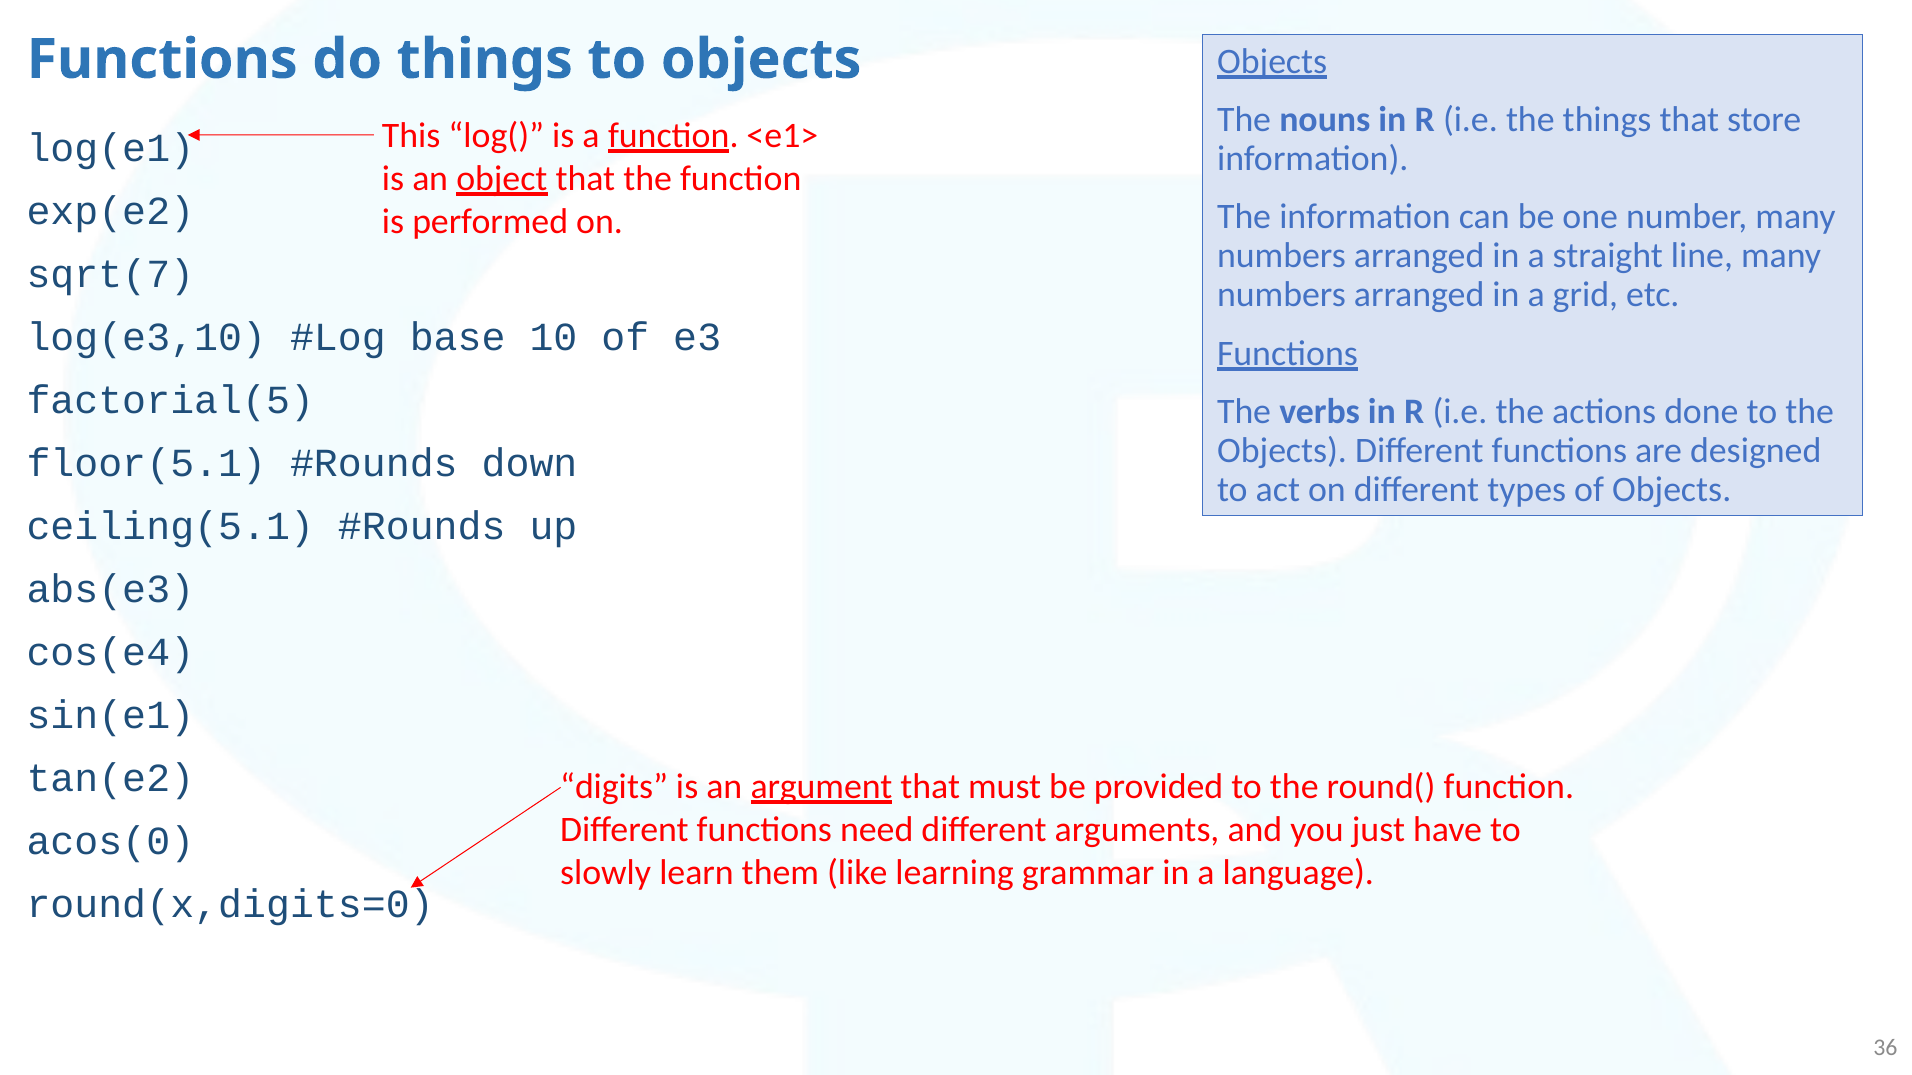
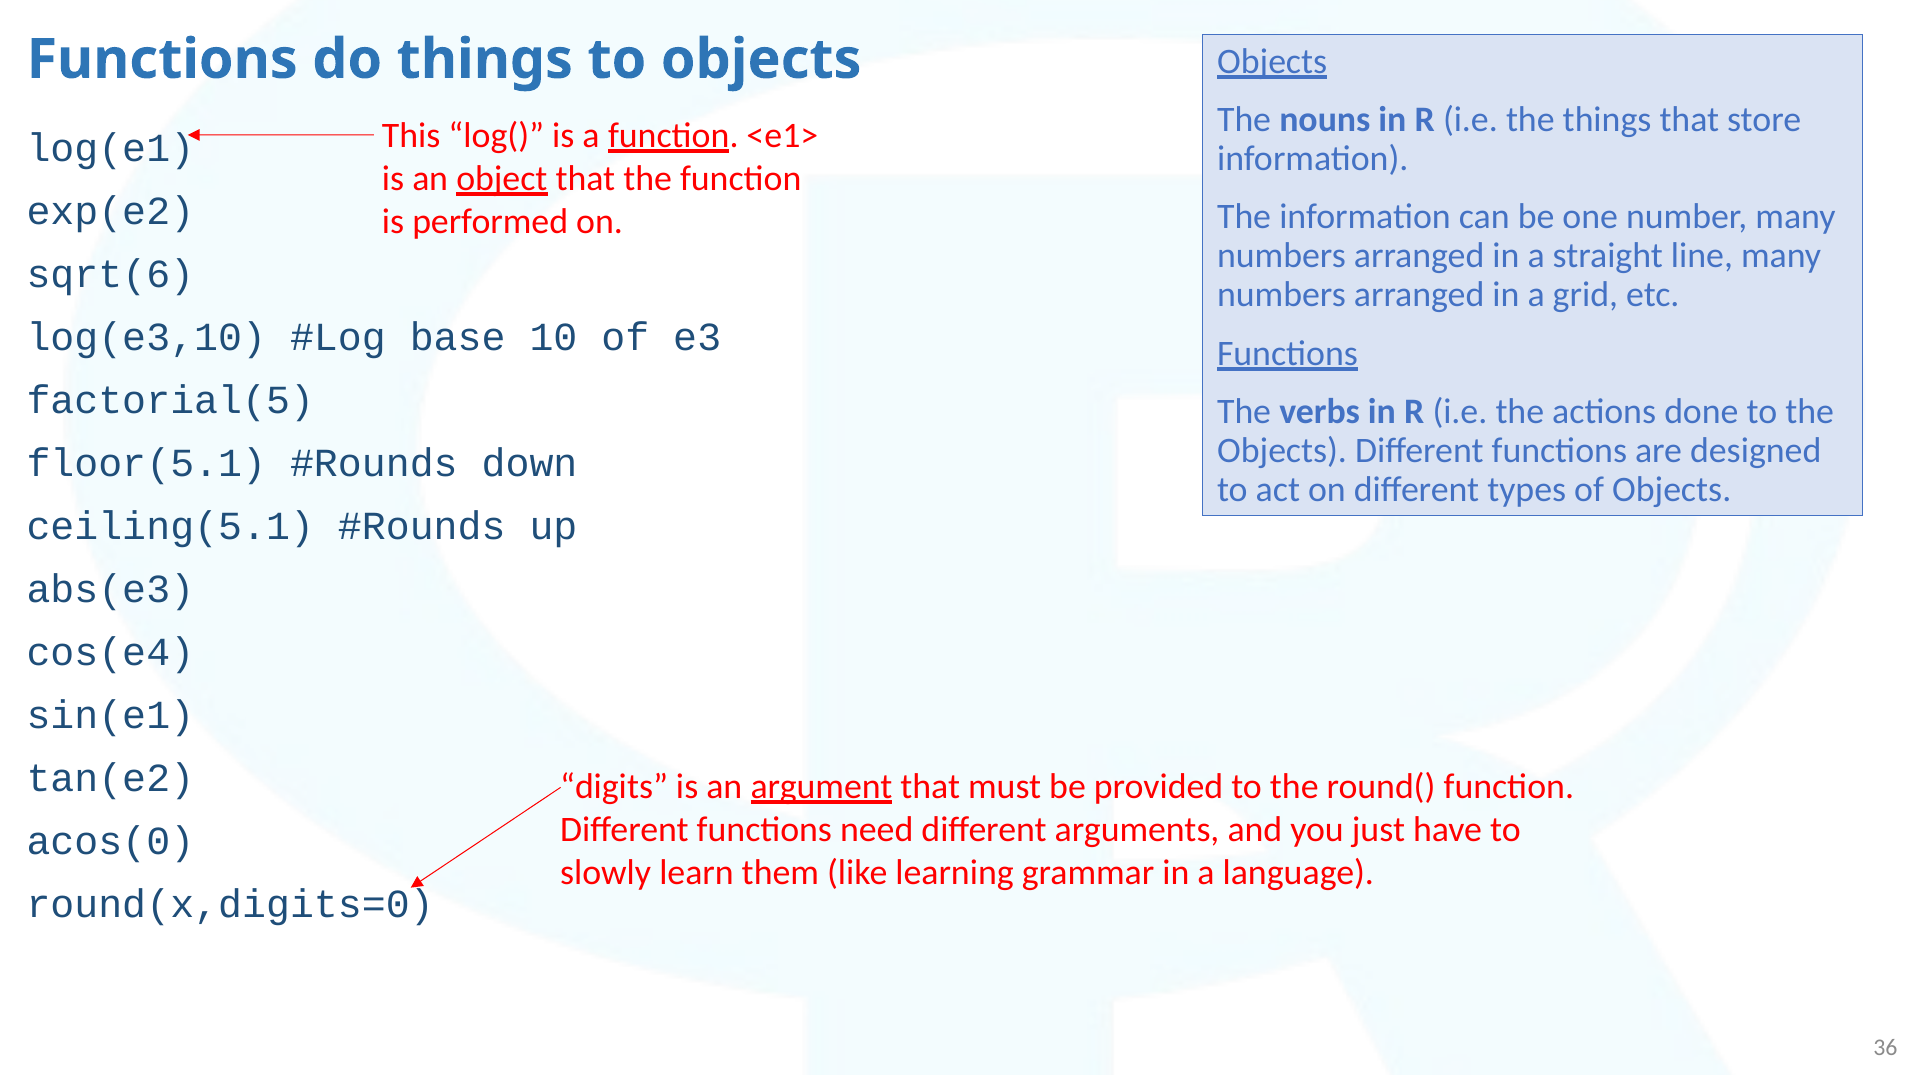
sqrt(7: sqrt(7 -> sqrt(6
